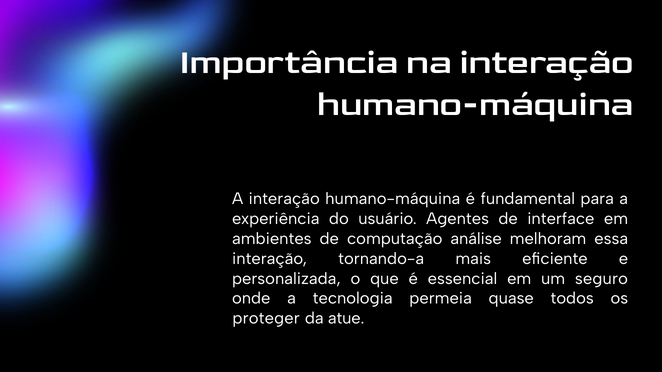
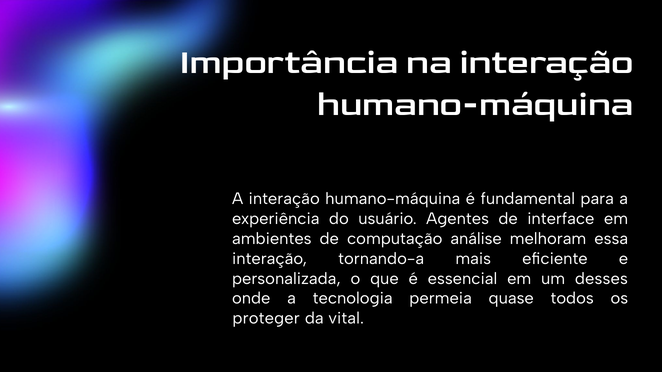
seguro: seguro -> desses
atue: atue -> vital
